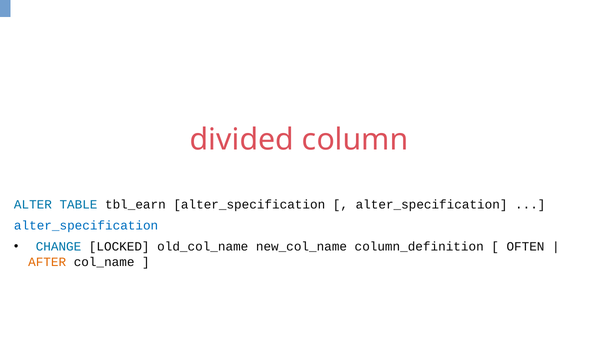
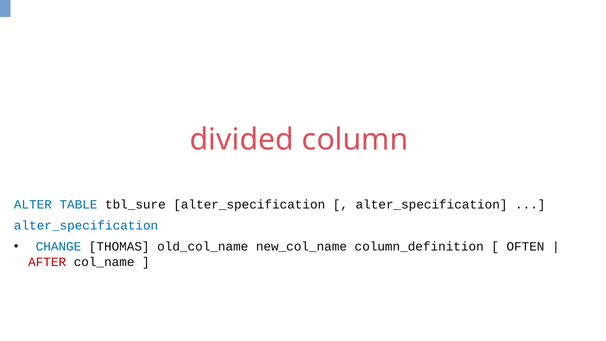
tbl_earn: tbl_earn -> tbl_sure
LOCKED: LOCKED -> THOMAS
AFTER colour: orange -> red
